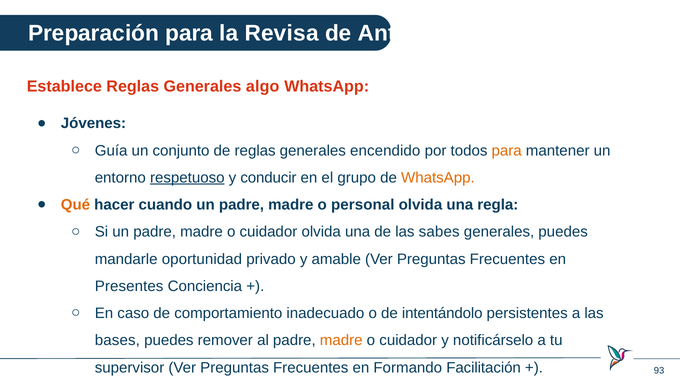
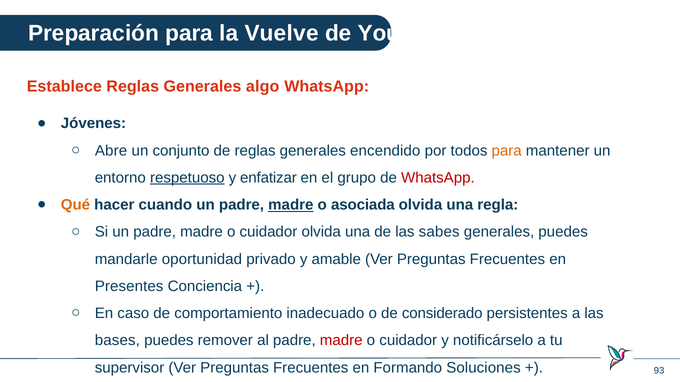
Revisa: Revisa -> Vuelve
Ante: Ante -> Your
Guía: Guía -> Abre
conducir: conducir -> enfatizar
WhatsApp at (438, 178) colour: orange -> red
madre at (291, 205) underline: none -> present
personal: personal -> asociada
intentándolo: intentándolo -> considerado
madre at (341, 341) colour: orange -> red
Facilitación: Facilitación -> Soluciones
